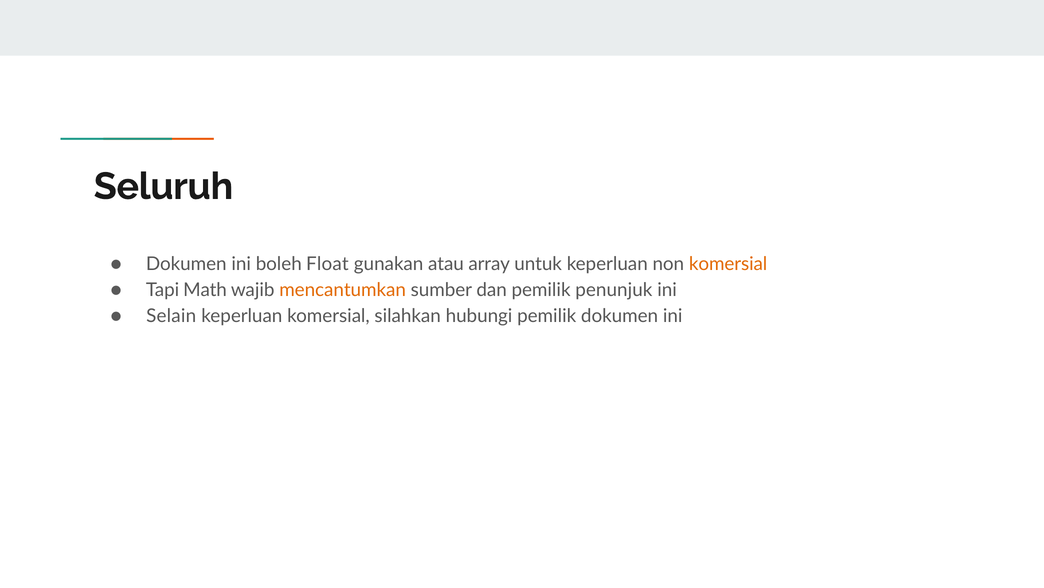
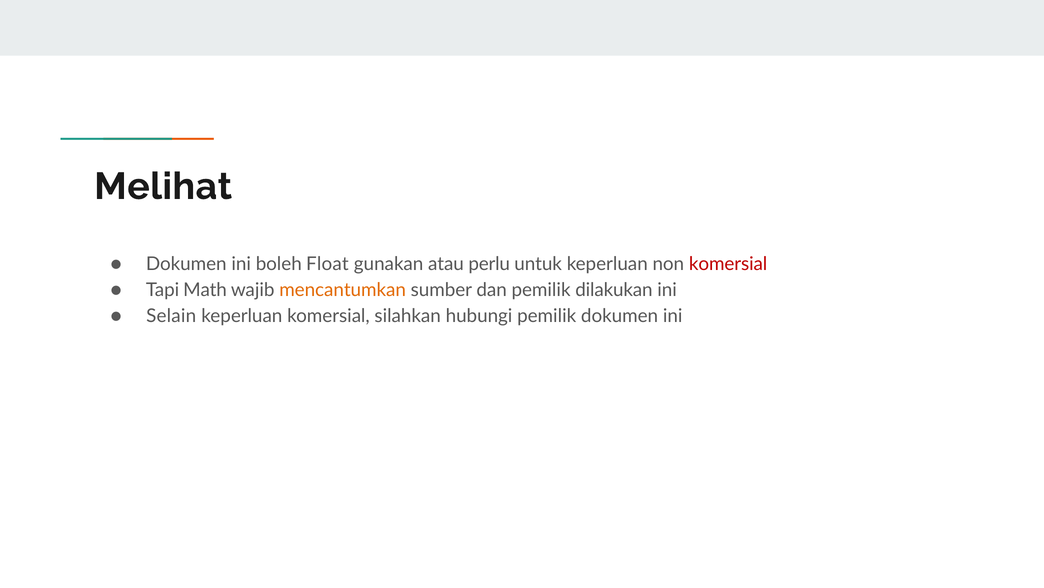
Seluruh: Seluruh -> Melihat
array: array -> perlu
komersial at (728, 264) colour: orange -> red
penunjuk: penunjuk -> dilakukan
